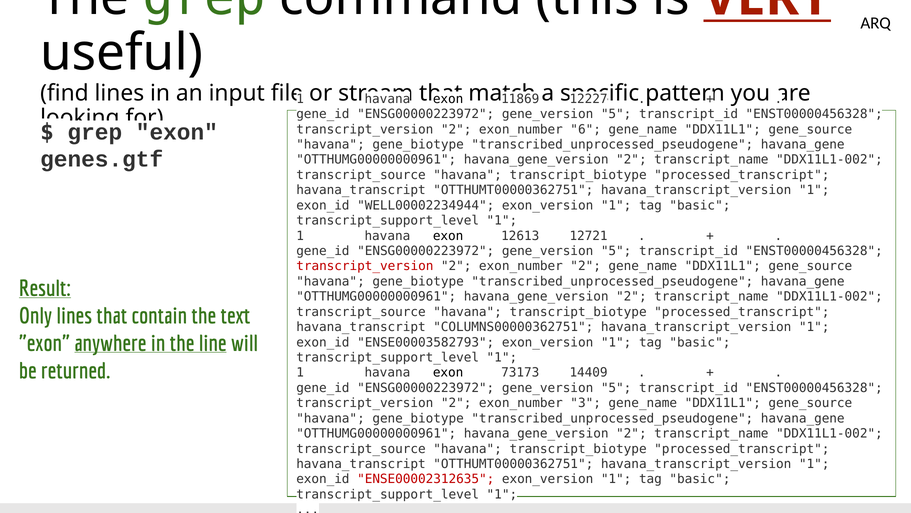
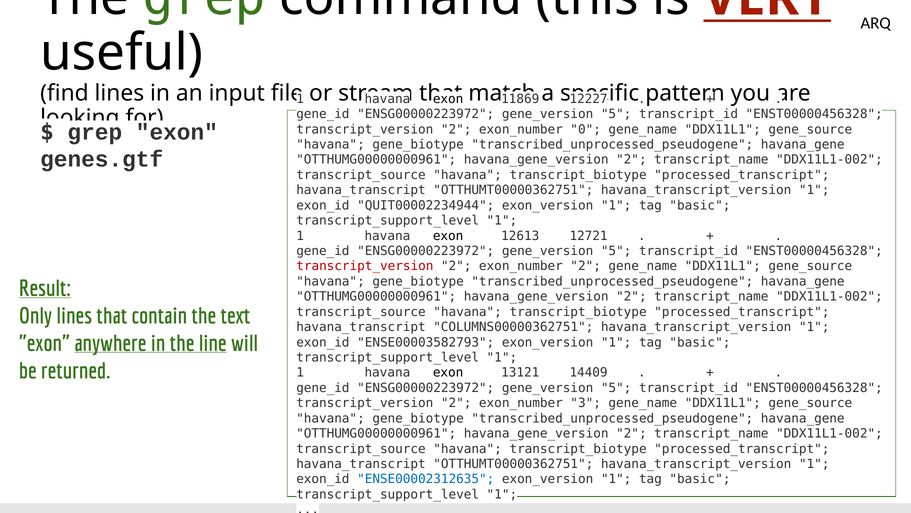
6: 6 -> 0
WELL00002234944: WELL00002234944 -> QUIT00002234944
73173: 73173 -> 13121
ENSE00002312635 colour: red -> blue
